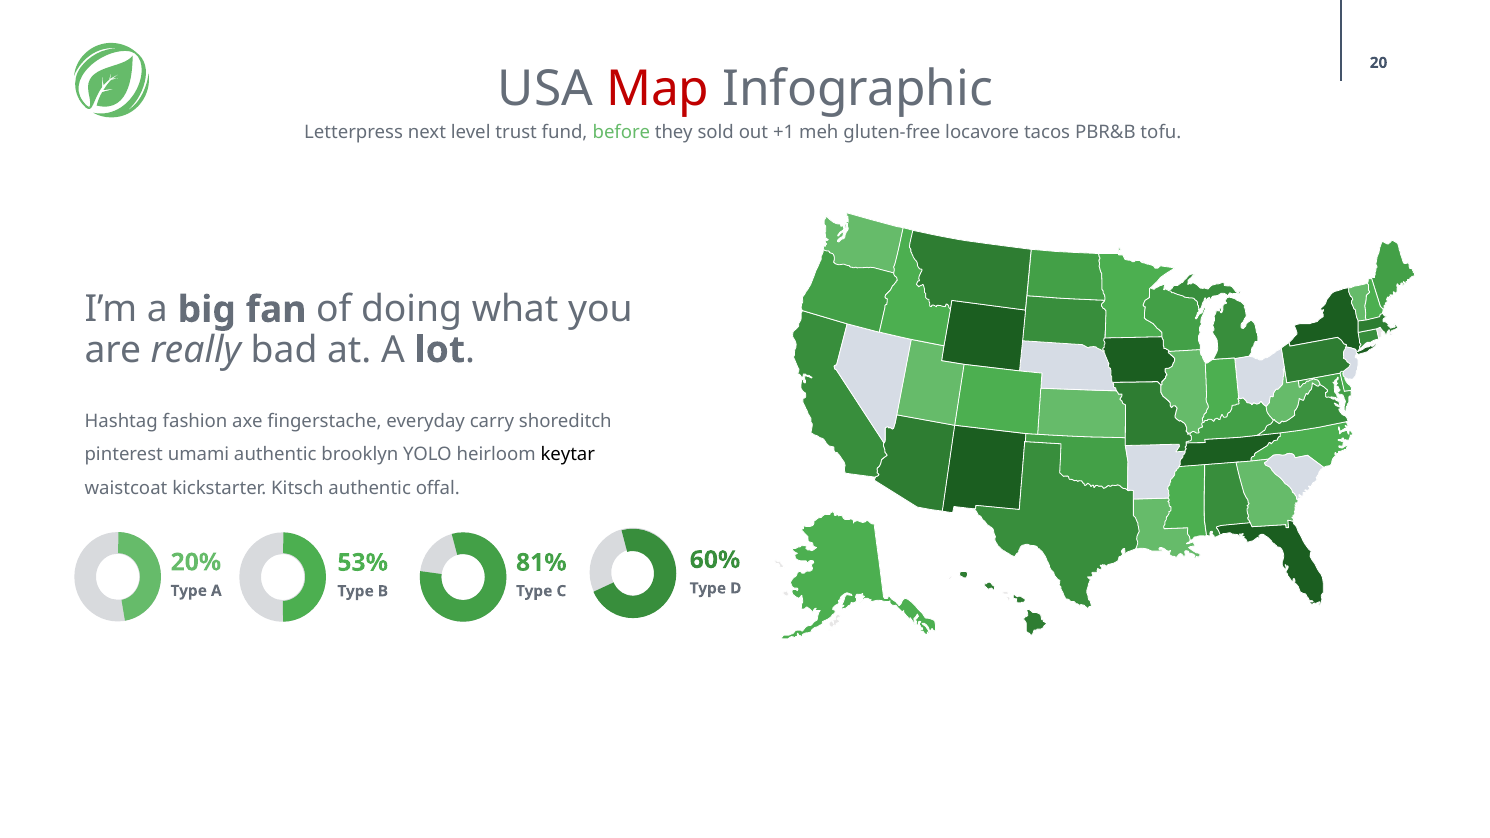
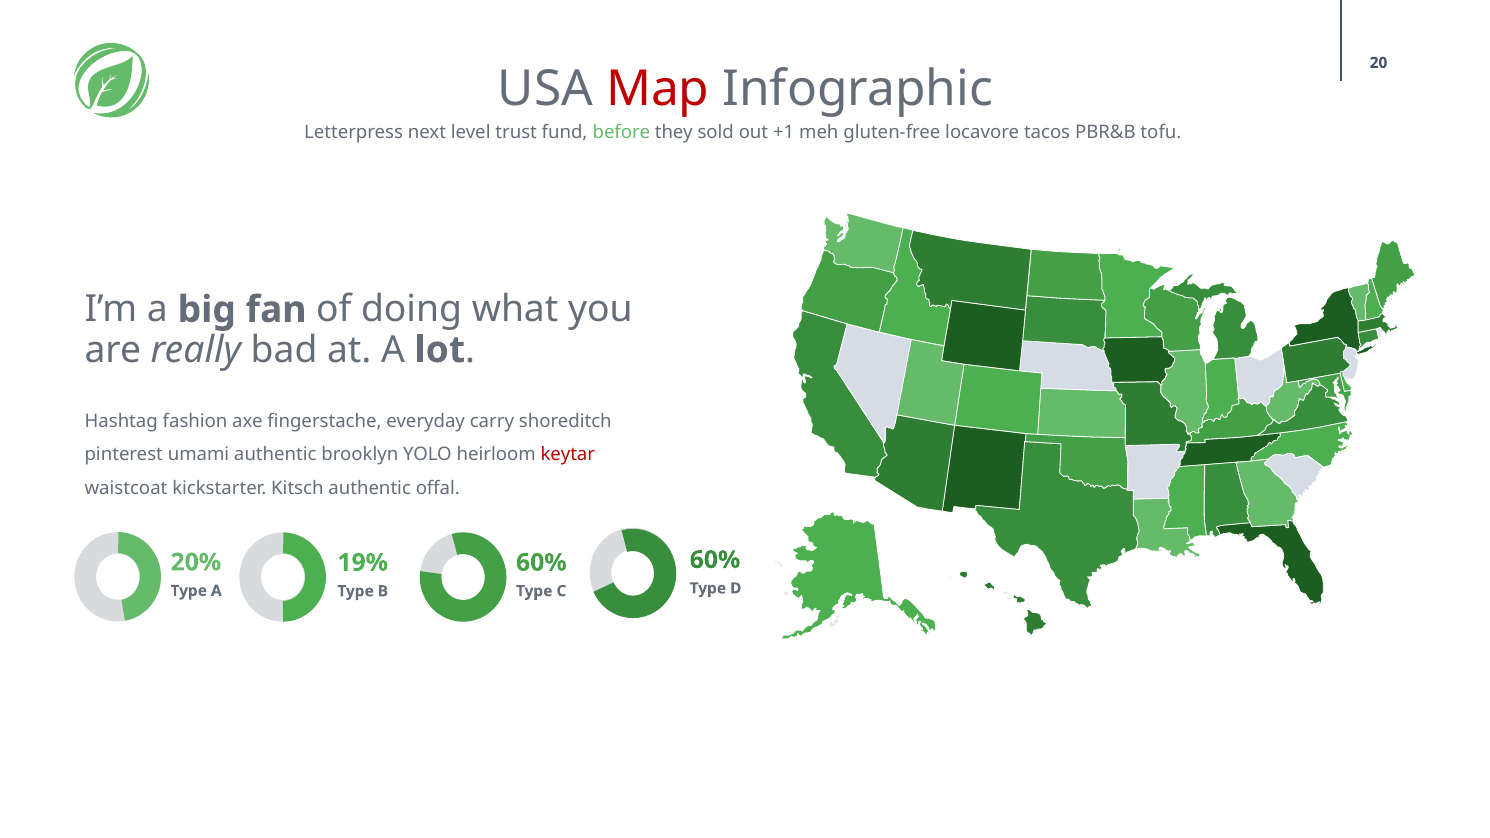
keytar colour: black -> red
81% at (541, 563): 81% -> 60%
53%: 53% -> 19%
